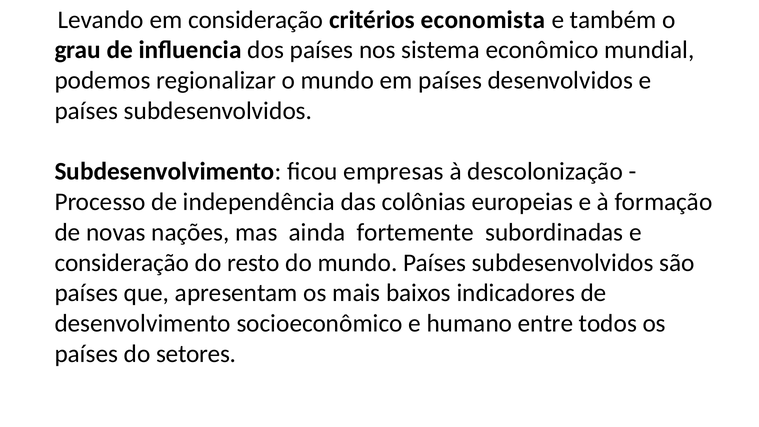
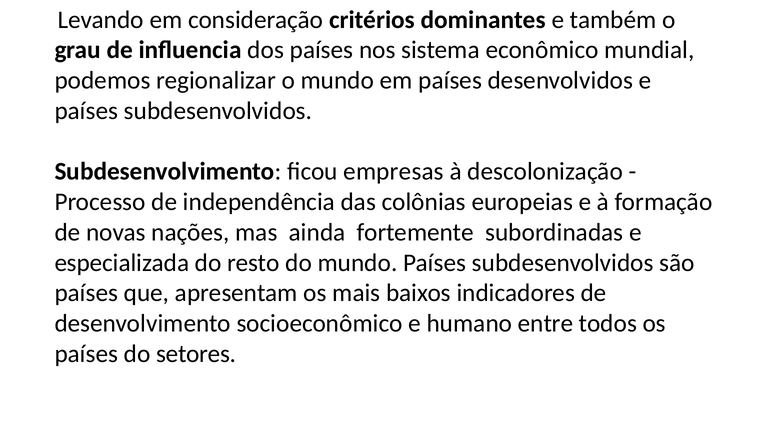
economista: economista -> dominantes
consideração at (122, 263): consideração -> especializada
